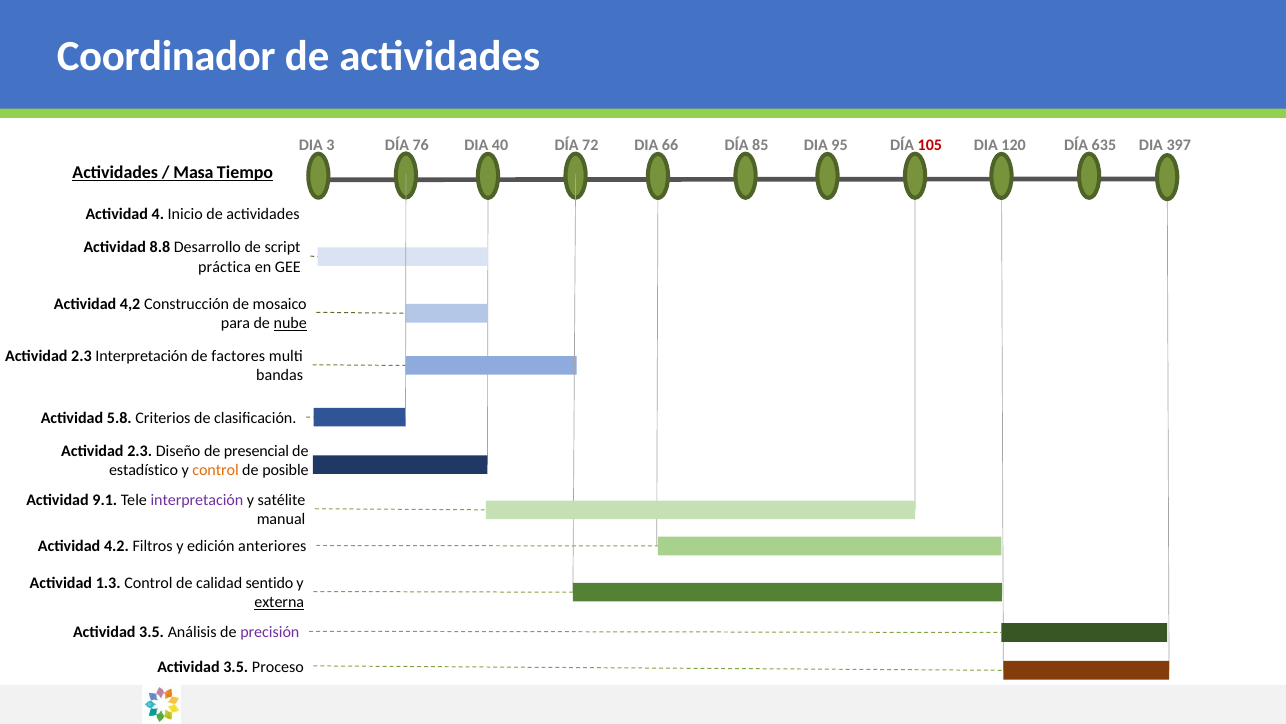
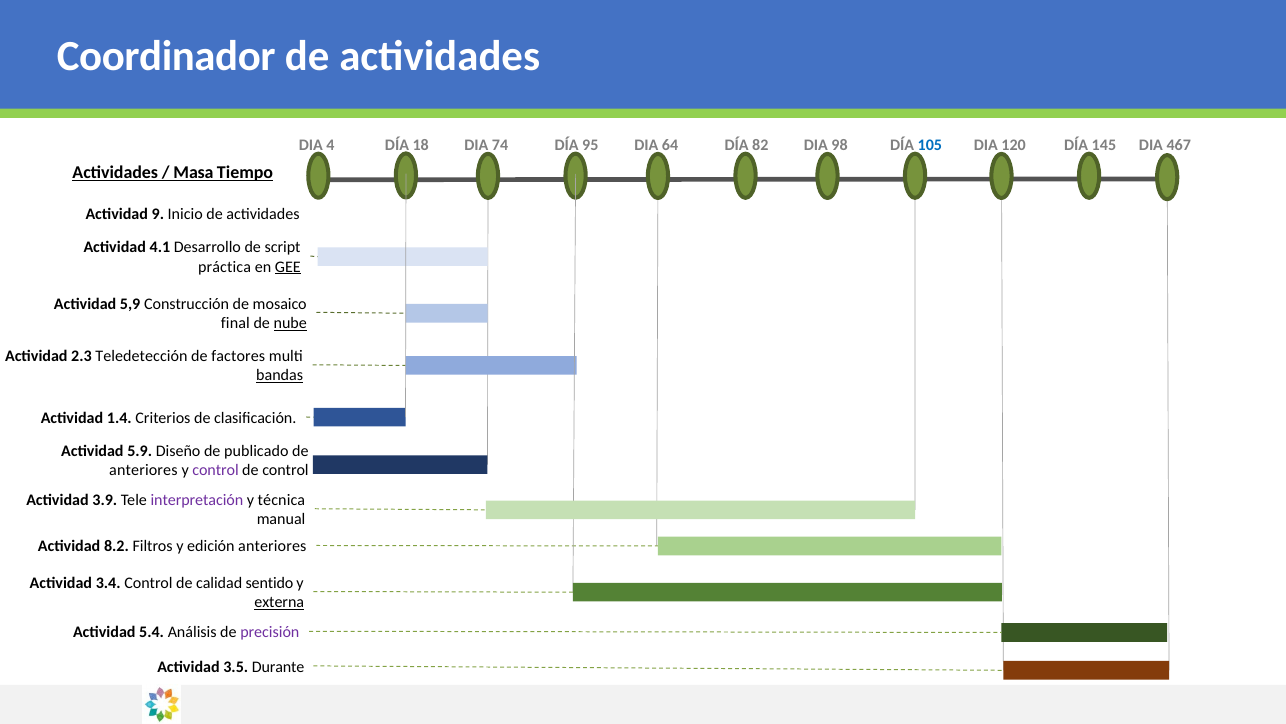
3: 3 -> 4
76: 76 -> 18
40: 40 -> 74
72: 72 -> 95
66: 66 -> 64
85: 85 -> 82
95: 95 -> 98
105 colour: red -> blue
635: 635 -> 145
397: 397 -> 467
4: 4 -> 9
8.8: 8.8 -> 4.1
GEE underline: none -> present
4,2: 4,2 -> 5,9
para: para -> final
2.3 Interpretación: Interpretación -> Teledetección
bandas underline: none -> present
5.8: 5.8 -> 1.4
2.3 at (140, 451): 2.3 -> 5.9
presencial: presencial -> publicado
estadístico at (144, 470): estadístico -> anteriores
control at (216, 470) colour: orange -> purple
de posible: posible -> control
9.1: 9.1 -> 3.9
satélite: satélite -> técnica
4.2: 4.2 -> 8.2
1.3: 1.3 -> 3.4
3.5 at (152, 632): 3.5 -> 5.4
Proceso: Proceso -> Durante
